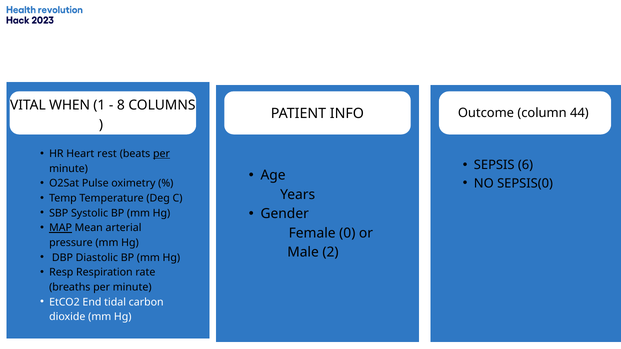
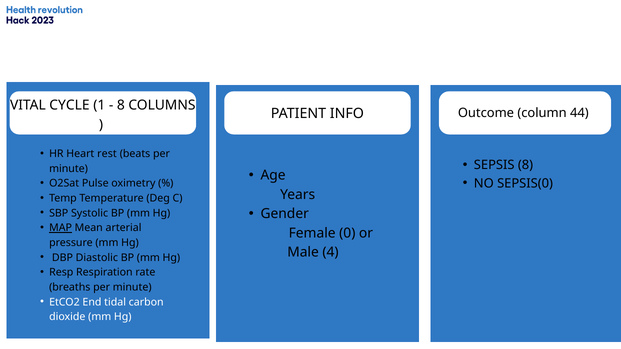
WHEN: WHEN -> CYCLE
per at (162, 154) underline: present -> none
SEPSIS 6: 6 -> 8
2: 2 -> 4
